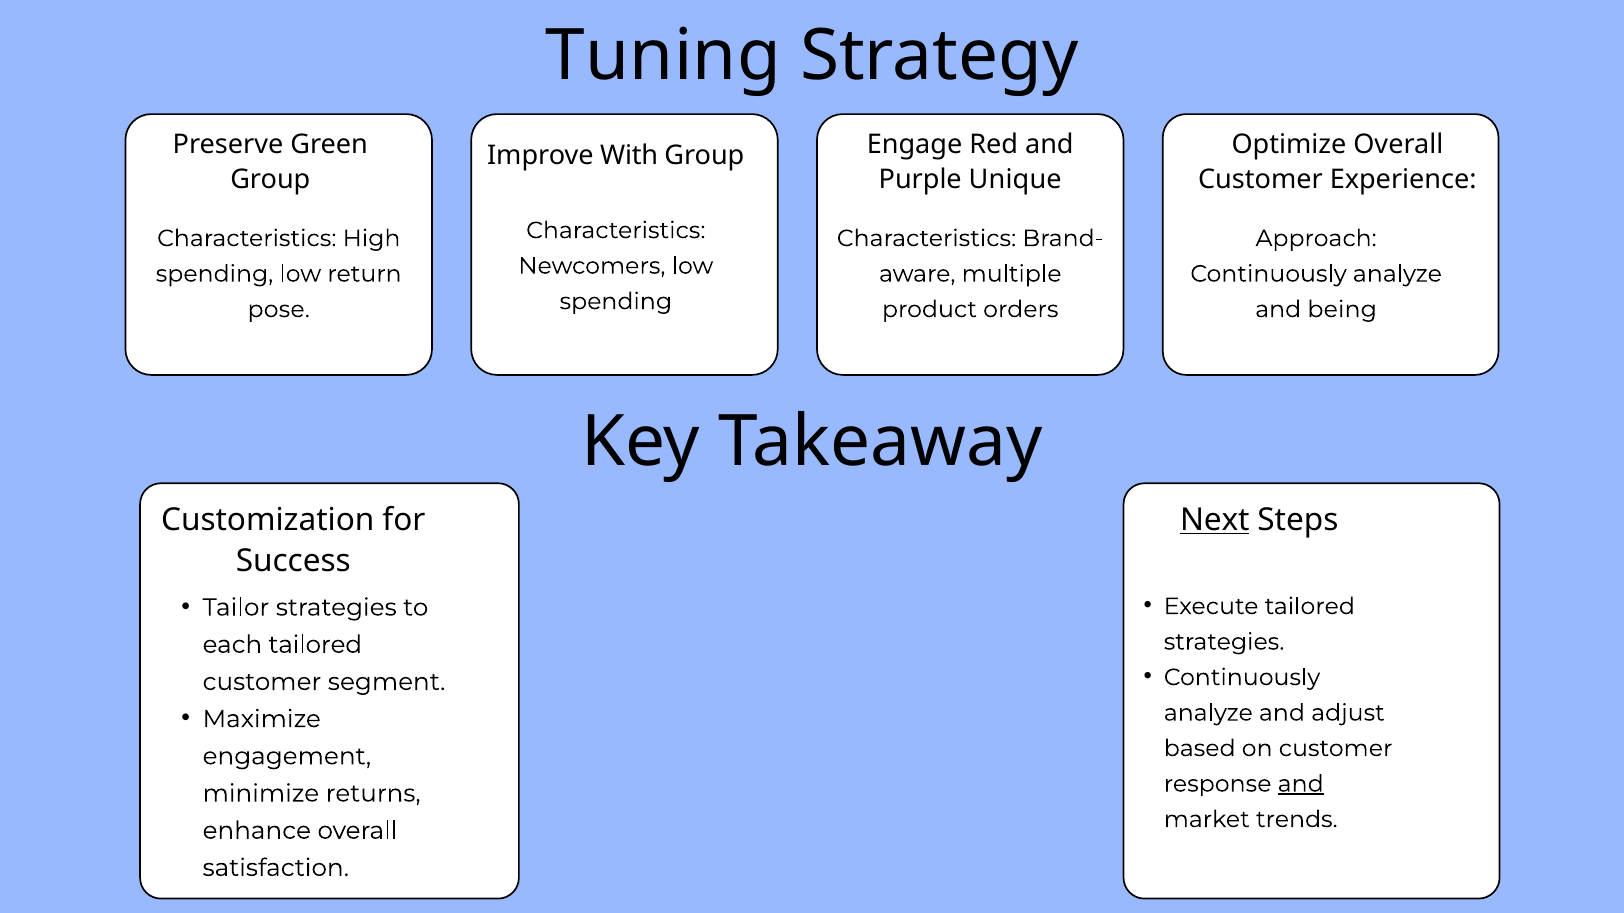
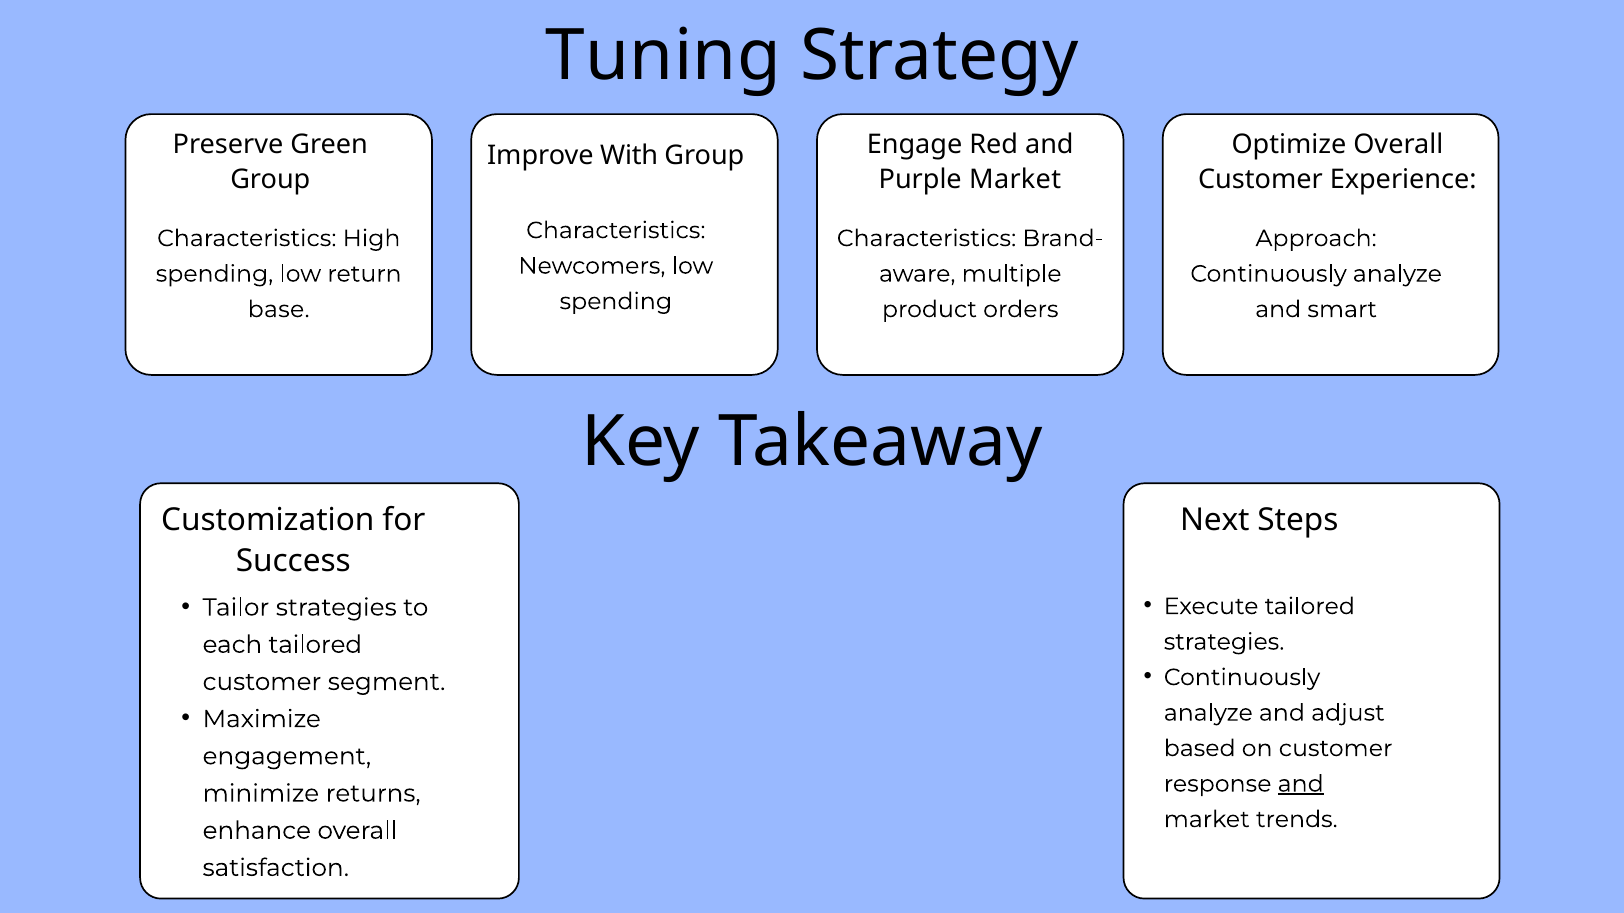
Purple Unique: Unique -> Market
pose: pose -> base
being: being -> smart
Next underline: present -> none
